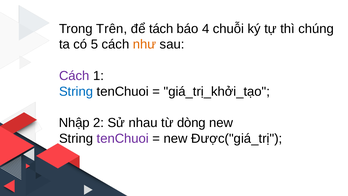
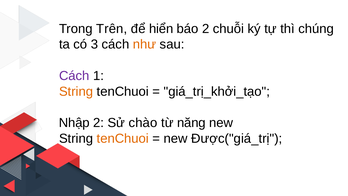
tách: tách -> hiển
báo 4: 4 -> 2
5: 5 -> 3
String at (76, 91) colour: blue -> orange
nhau: nhau -> chào
dòng: dòng -> năng
tenChuoi at (123, 138) colour: purple -> orange
